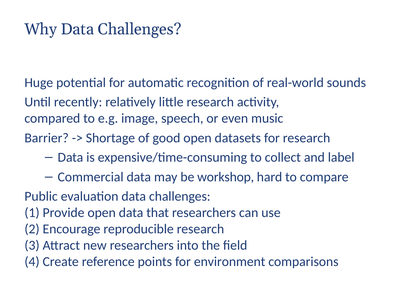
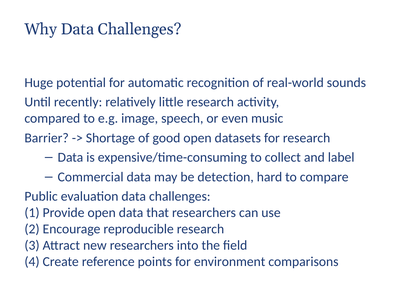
workshop: workshop -> detection
